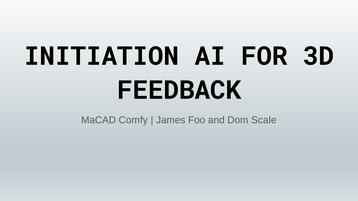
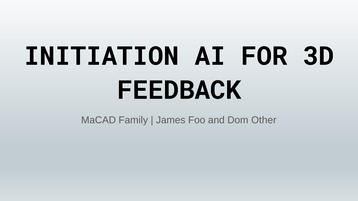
Comfy: Comfy -> Family
Scale: Scale -> Other
